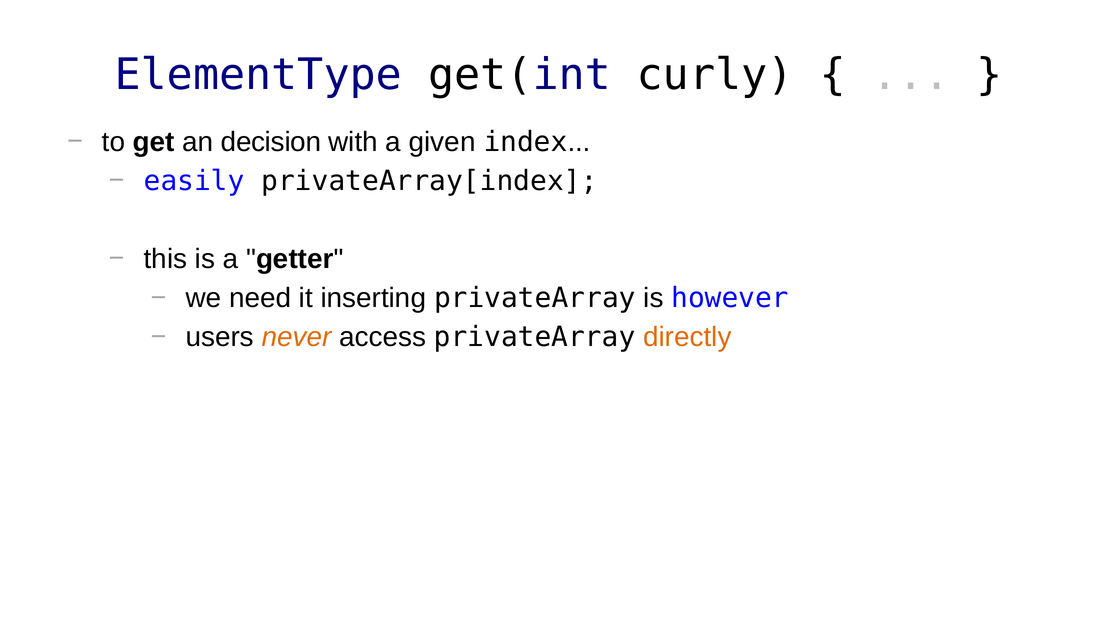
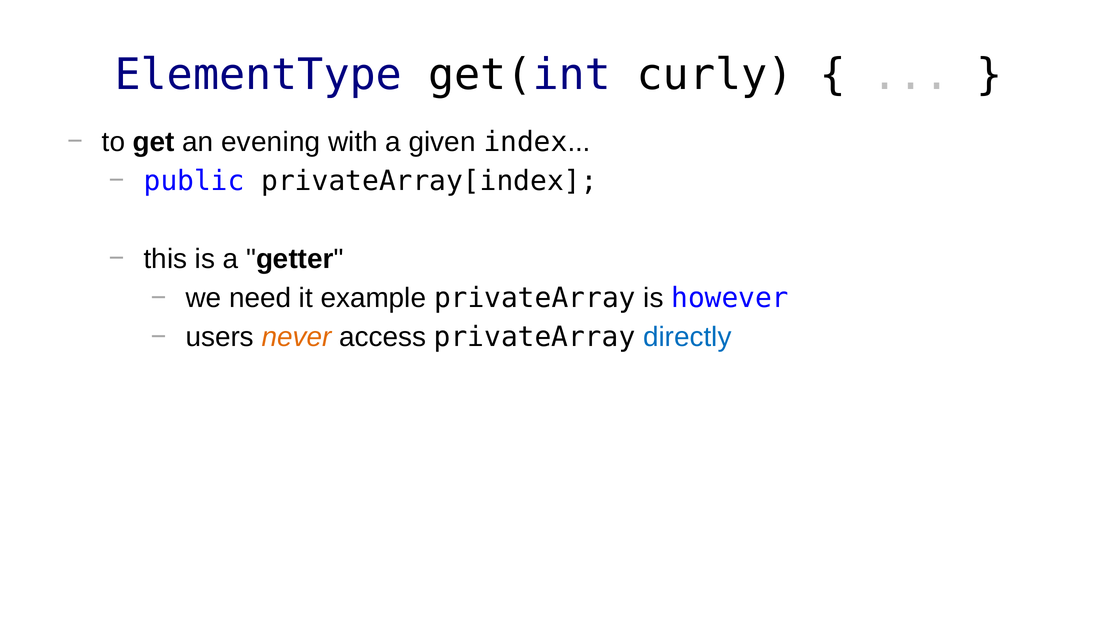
decision: decision -> evening
easily: easily -> public
inserting: inserting -> example
directly colour: orange -> blue
